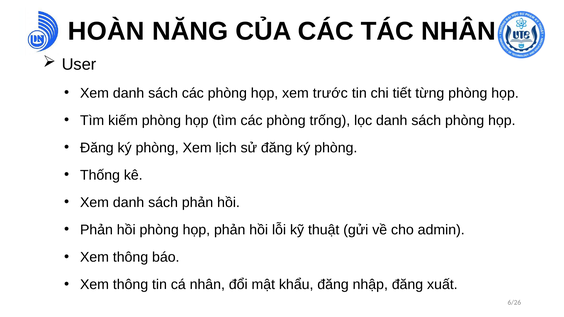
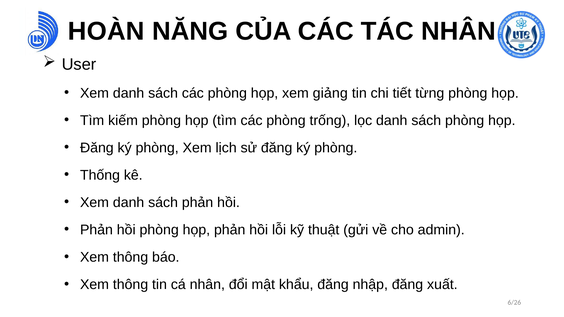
trước: trước -> giảng
